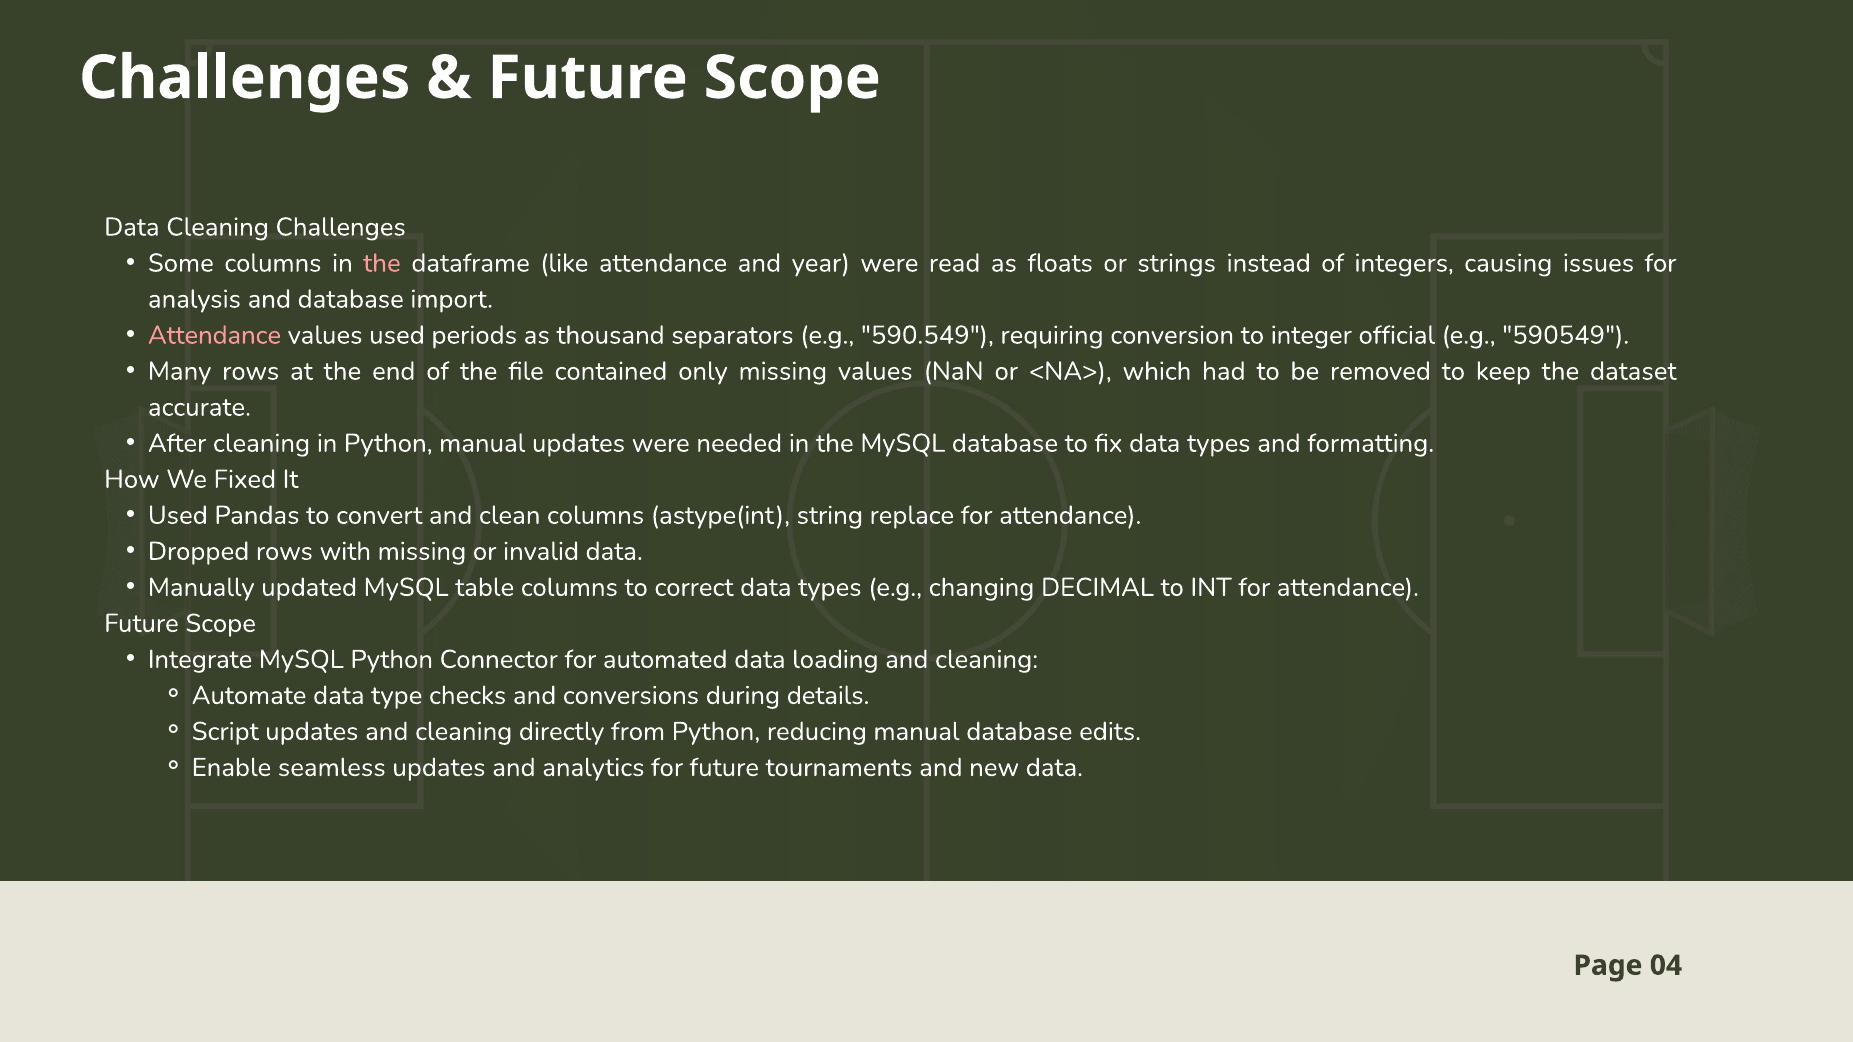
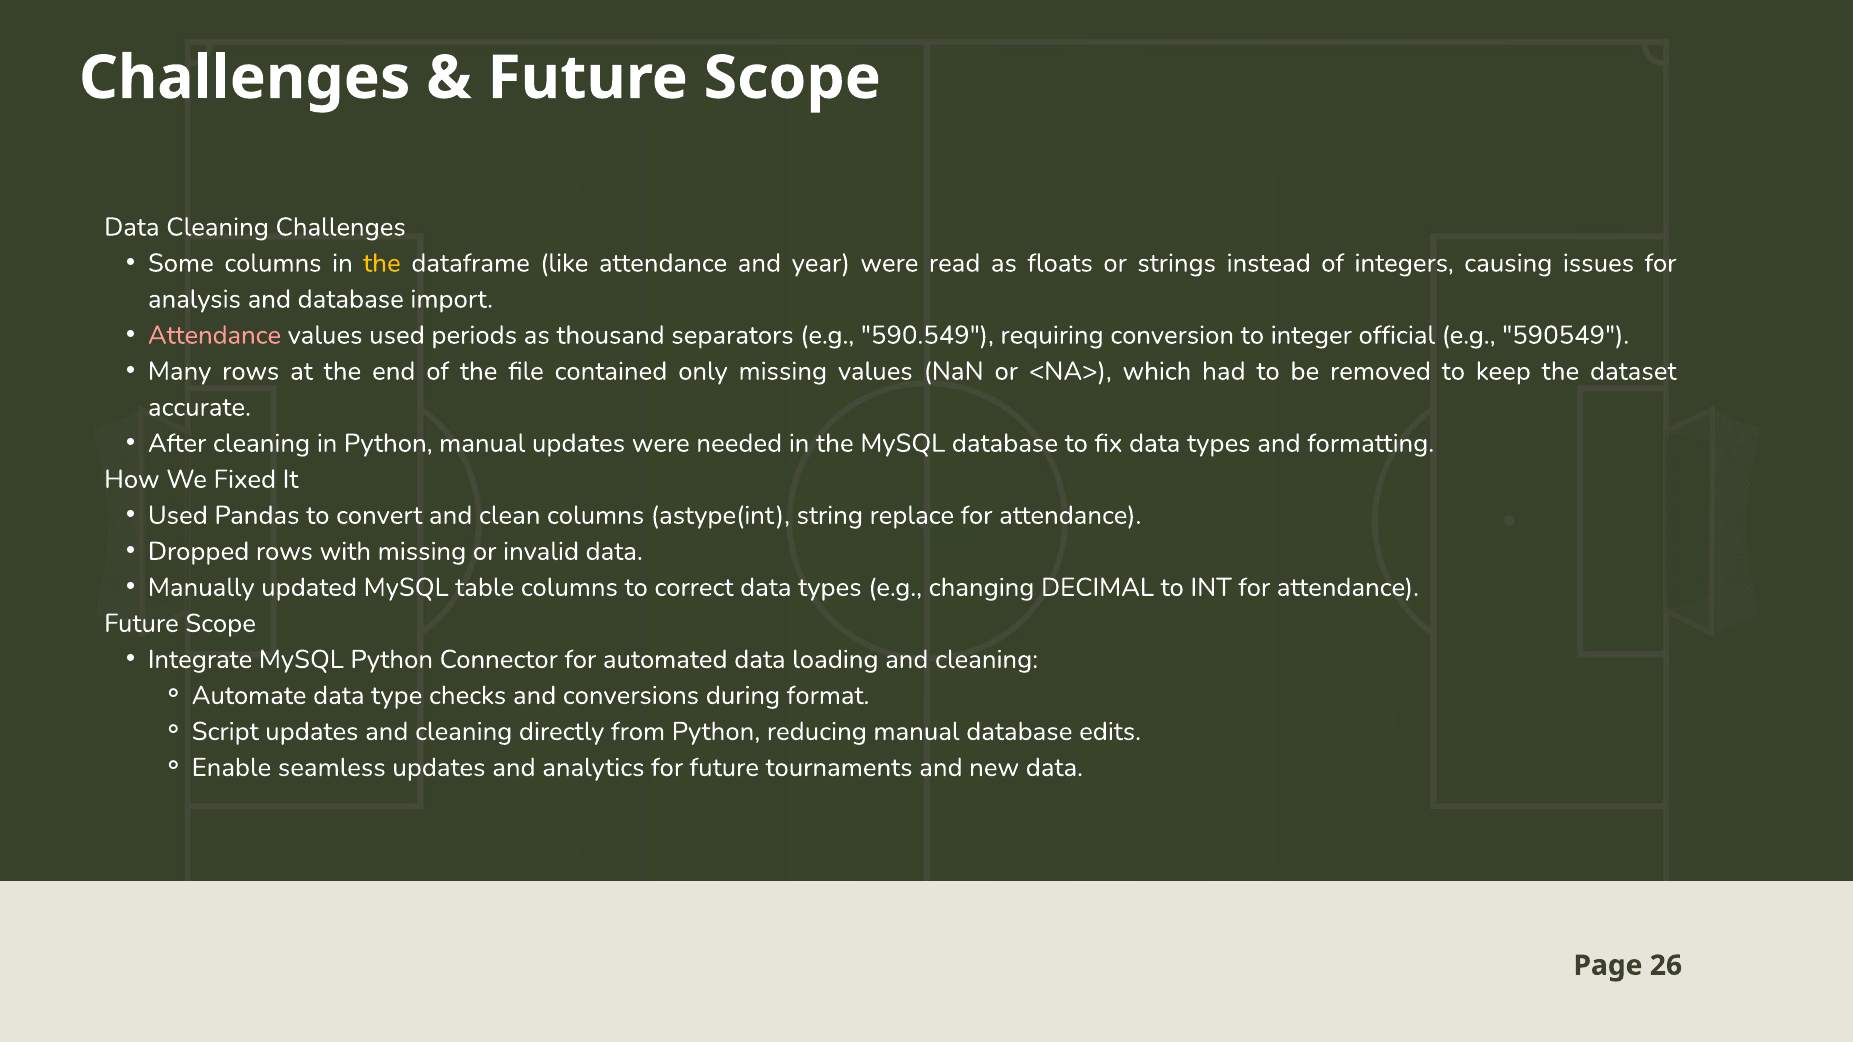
the at (382, 263) colour: pink -> yellow
details: details -> format
04: 04 -> 26
